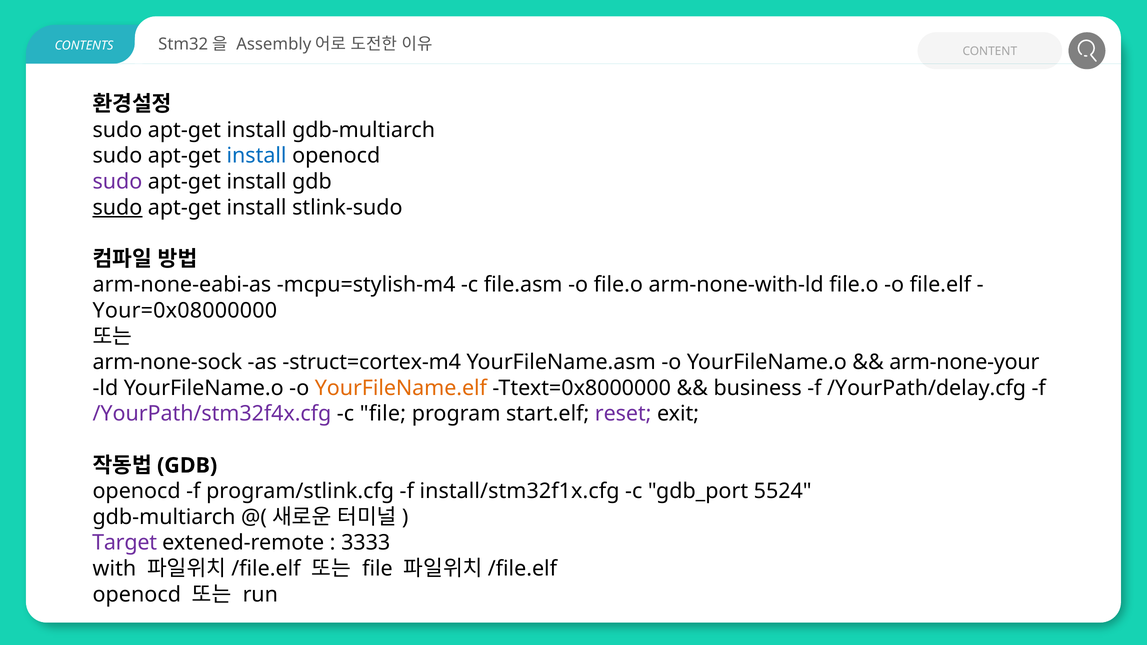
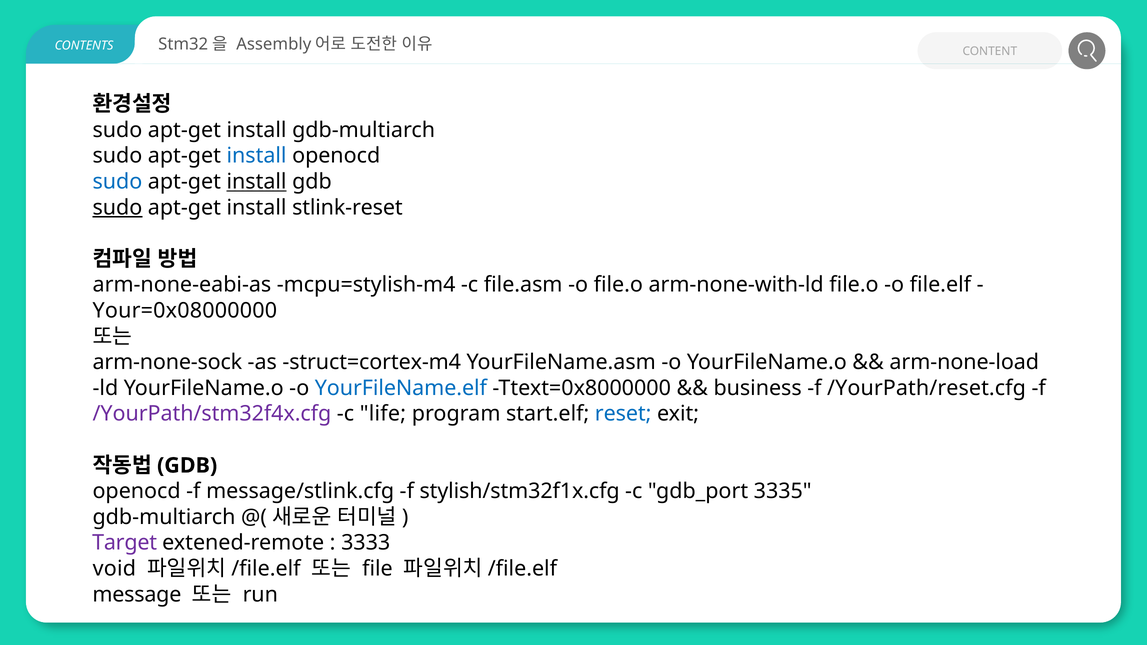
sudo at (117, 182) colour: purple -> blue
install at (257, 182) underline: none -> present
stlink-sudo: stlink-sudo -> stlink-reset
arm-none-your: arm-none-your -> arm-none-load
YourFileName.elf colour: orange -> blue
/YourPath/delay.cfg: /YourPath/delay.cfg -> /YourPath/reset.cfg
c file: file -> life
reset colour: purple -> blue
program/stlink.cfg: program/stlink.cfg -> message/stlink.cfg
install/stm32f1x.cfg: install/stm32f1x.cfg -> stylish/stm32f1x.cfg
5524: 5524 -> 3335
with: with -> void
openocd at (137, 595): openocd -> message
